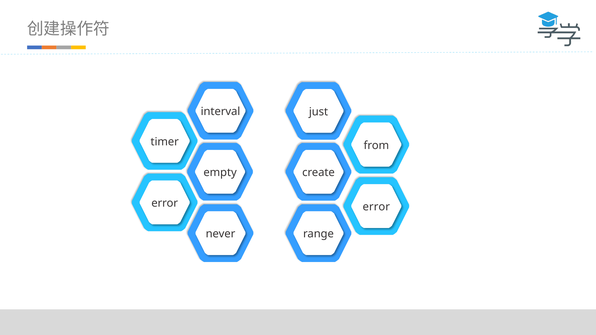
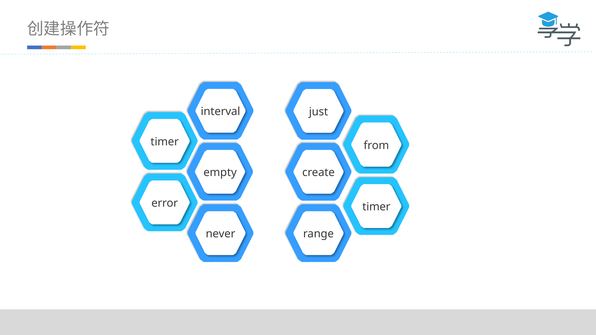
error at (376, 207): error -> timer
